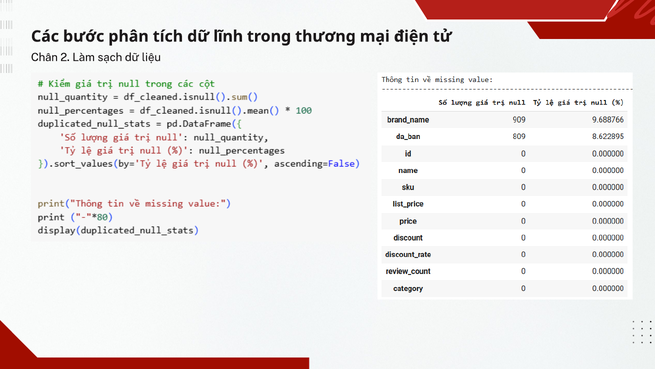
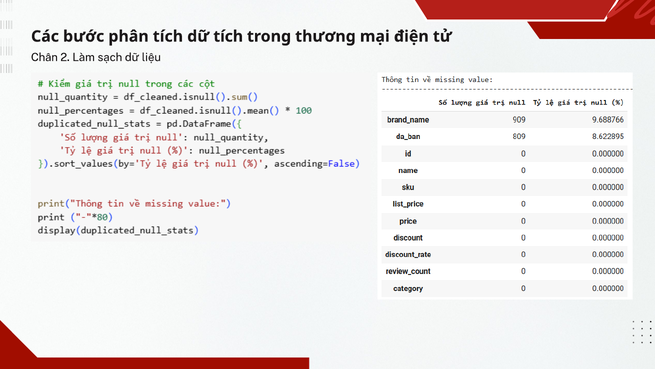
dữ lĩnh: lĩnh -> tích
